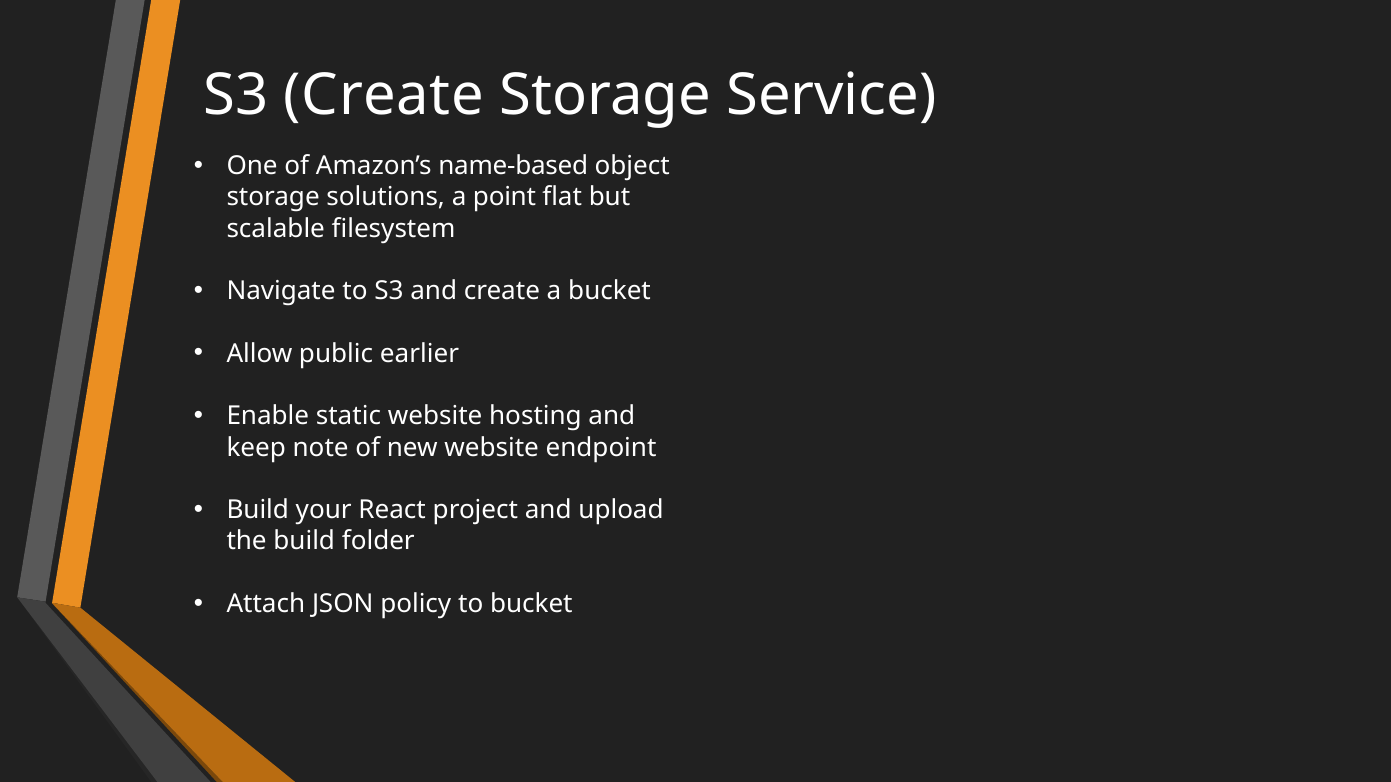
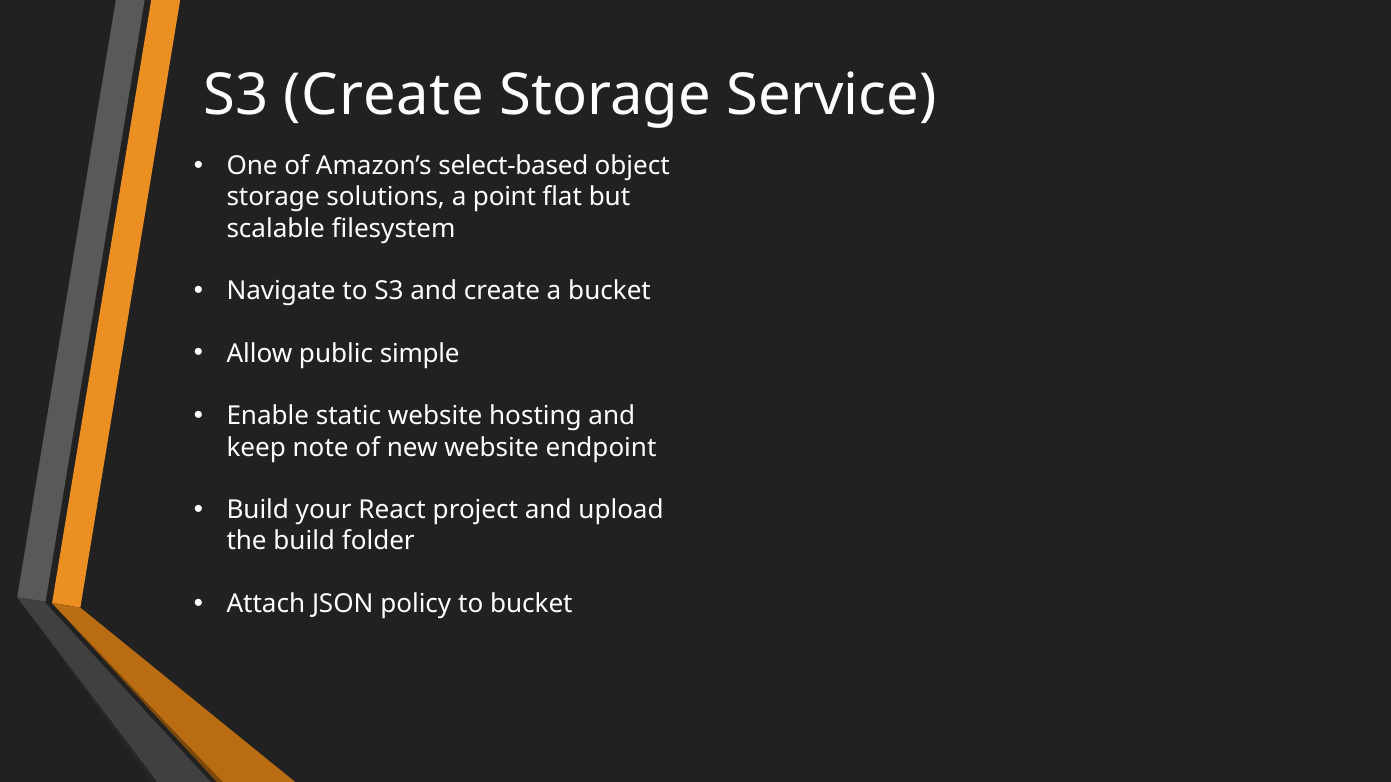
name-based: name-based -> select-based
earlier: earlier -> simple
